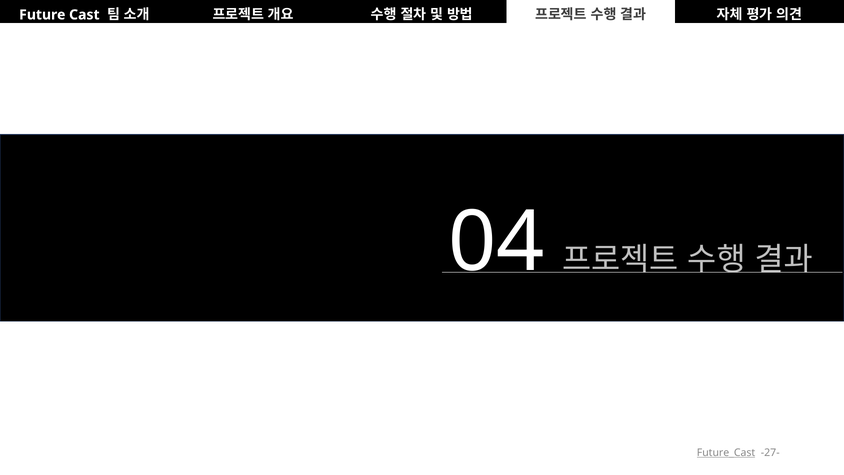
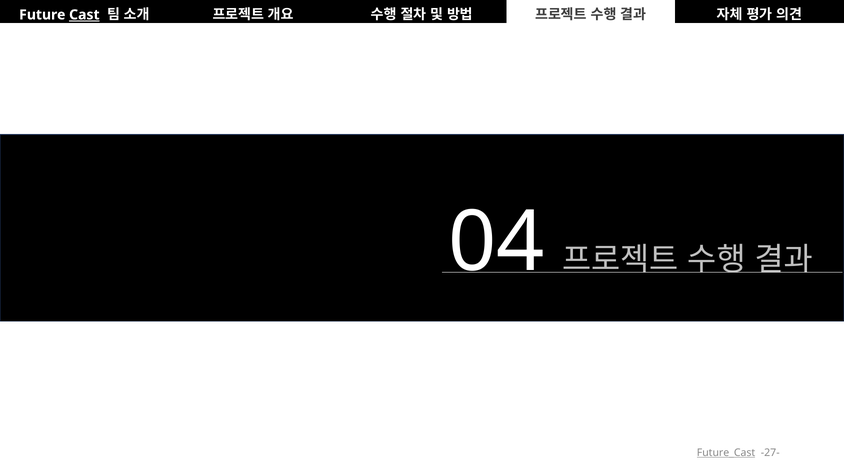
Cast underline: none -> present
